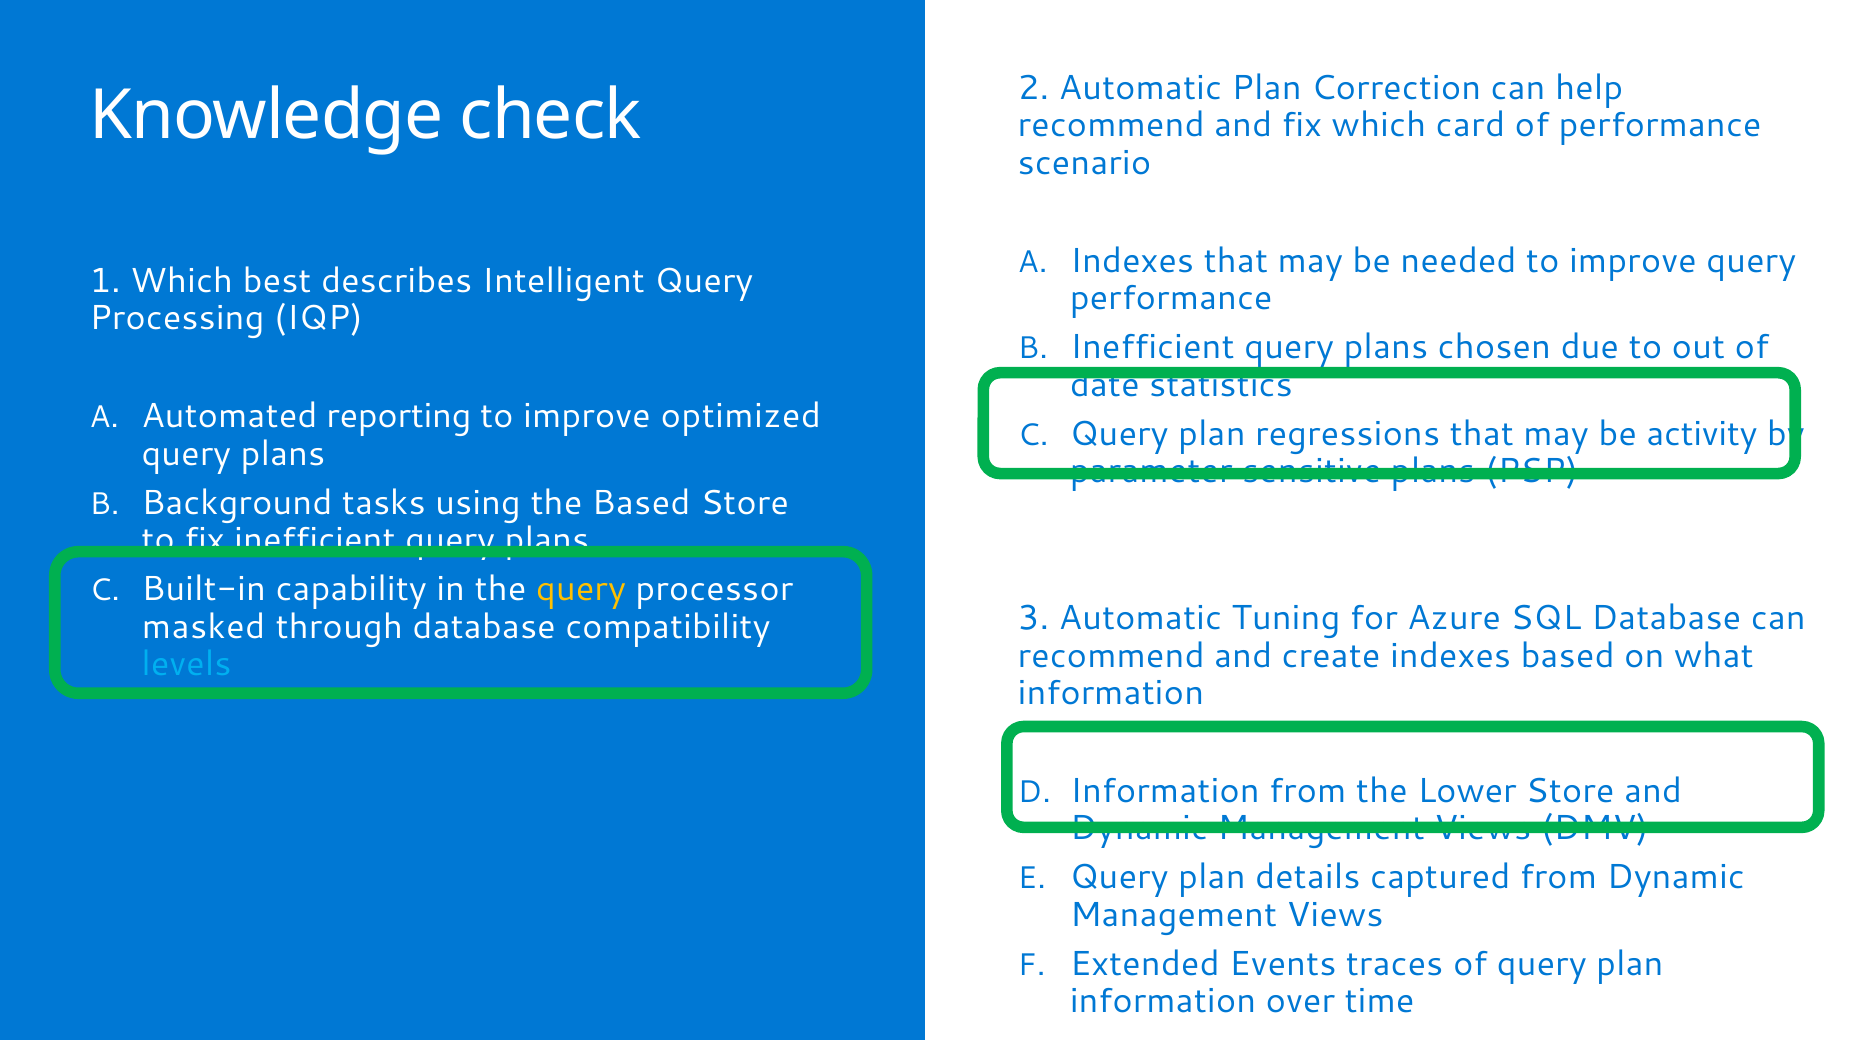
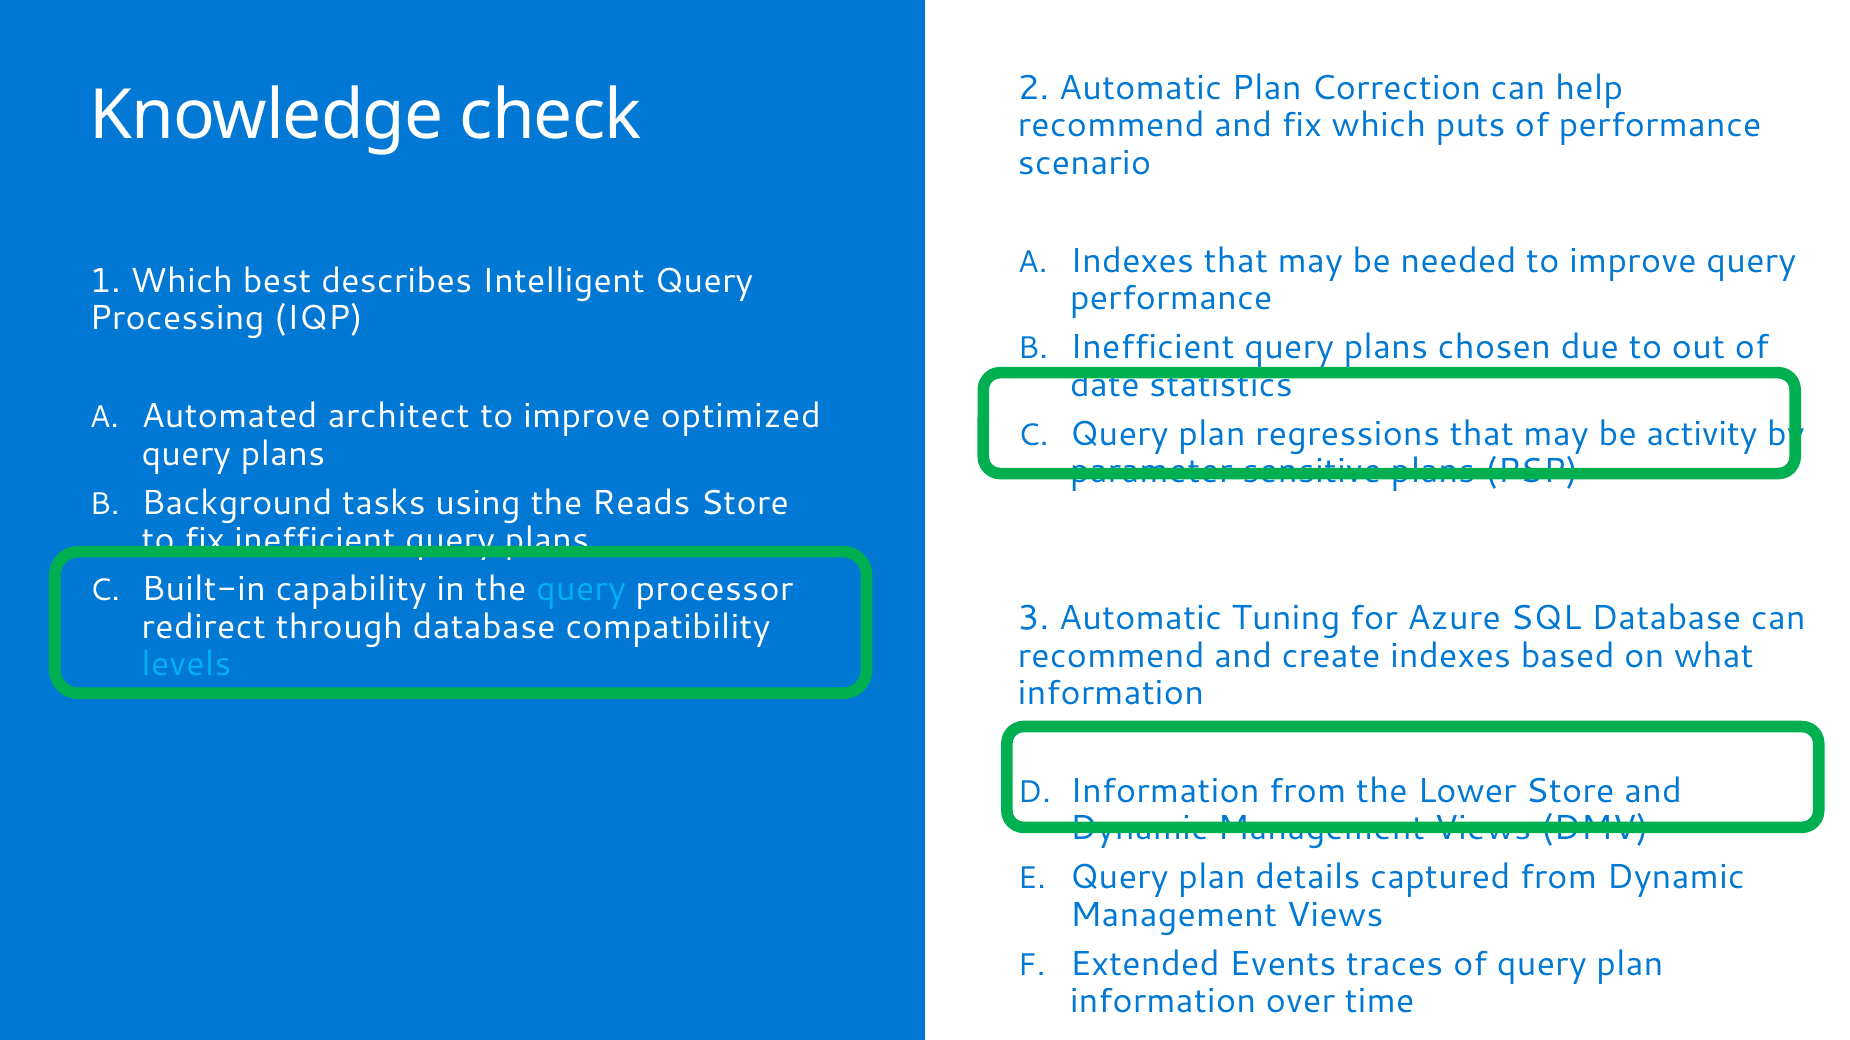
card: card -> puts
reporting: reporting -> architect
the Based: Based -> Reads
query at (581, 590) colour: yellow -> light blue
masked: masked -> redirect
